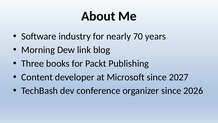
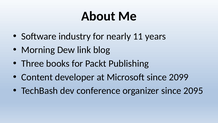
70: 70 -> 11
2027: 2027 -> 2099
2026: 2026 -> 2095
